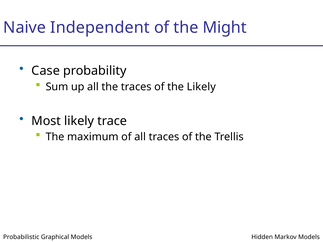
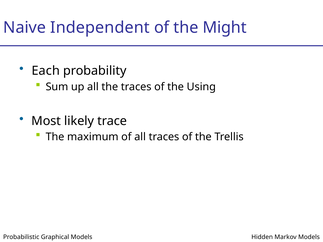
Case: Case -> Each
the Likely: Likely -> Using
